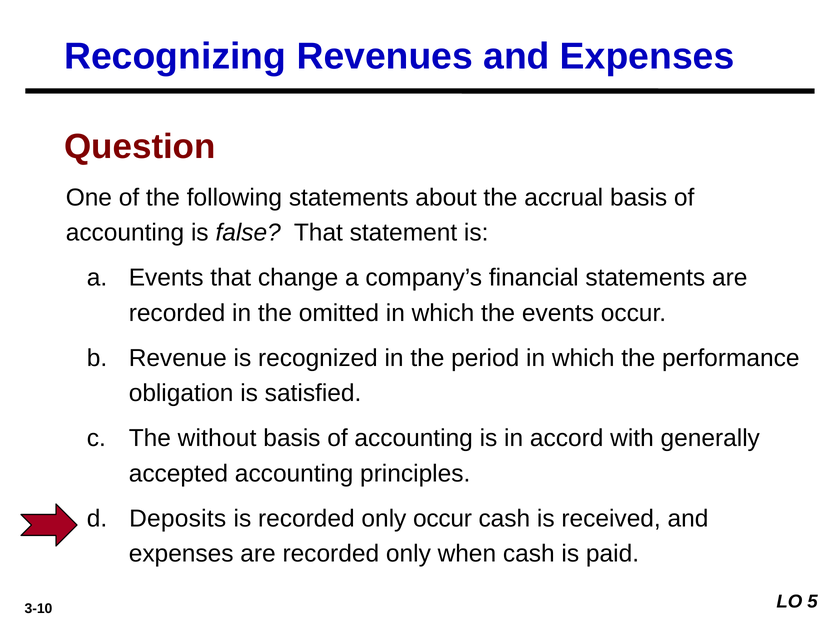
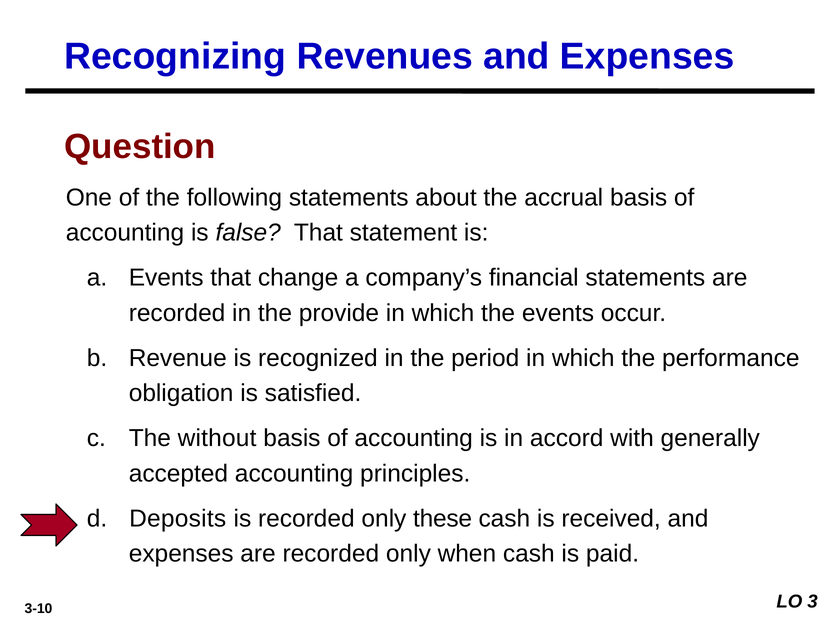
omitted: omitted -> provide
only occur: occur -> these
5: 5 -> 3
